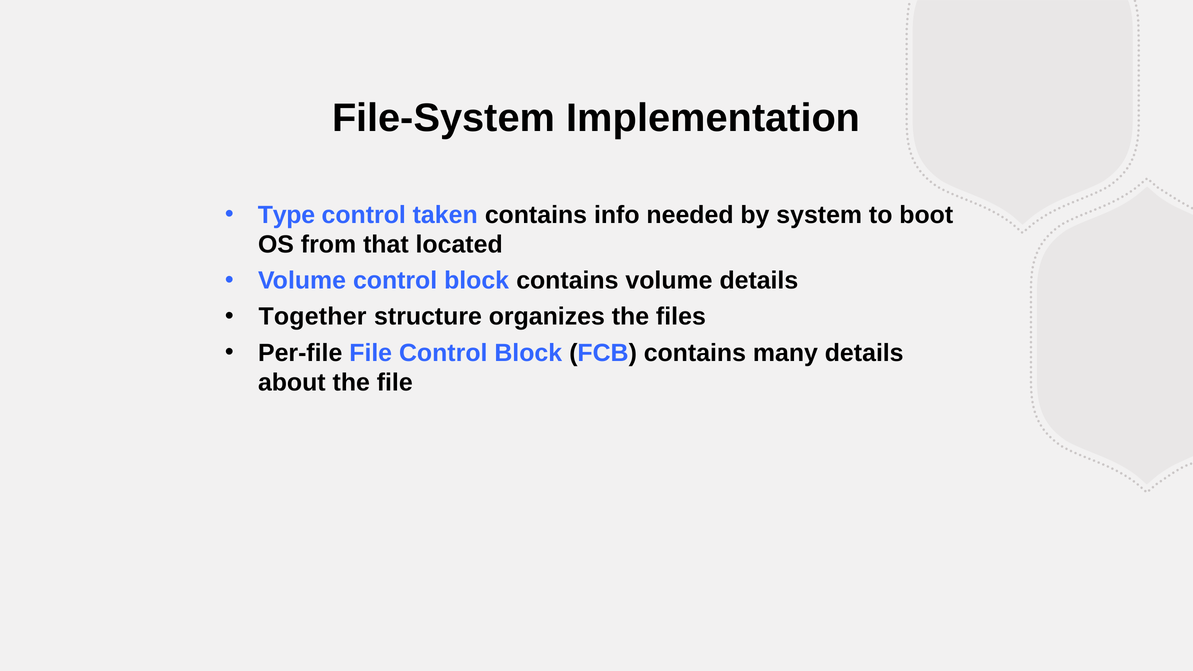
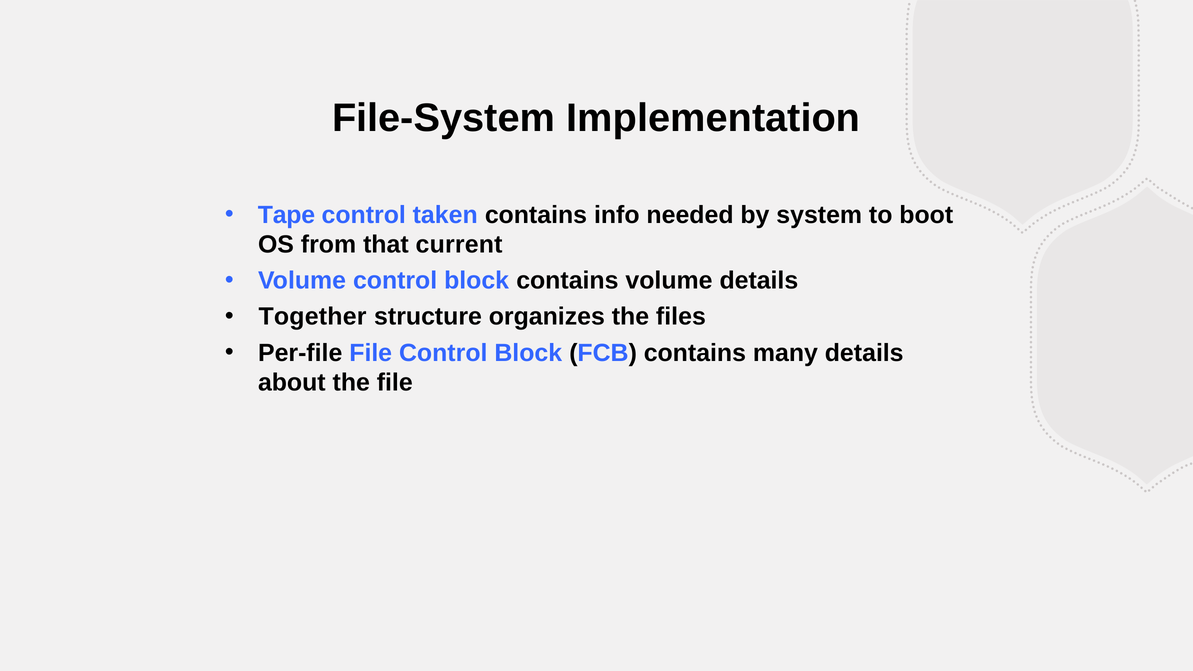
Type: Type -> Tape
located: located -> current
